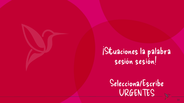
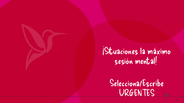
palabra: palabra -> máximo
sesión sesión: sesión -> mental
